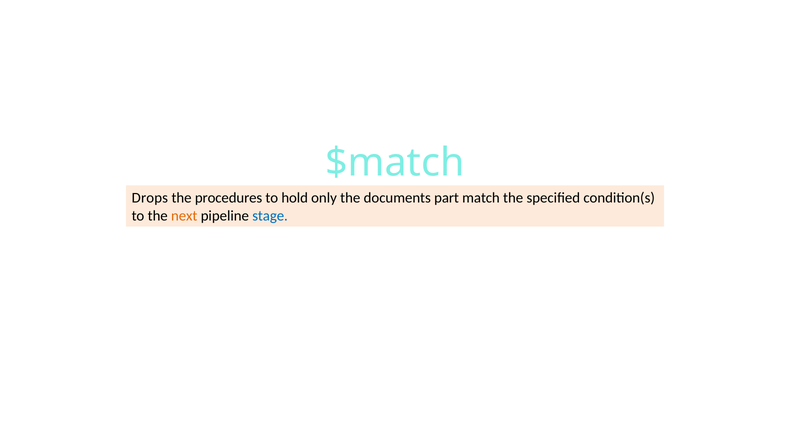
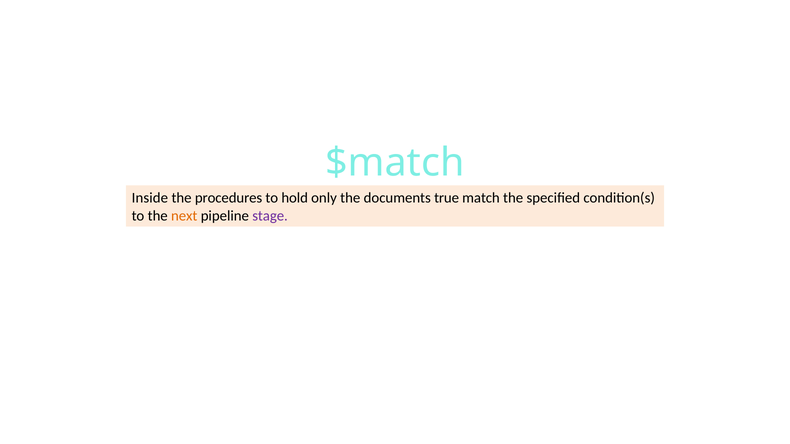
Drops: Drops -> Inside
part: part -> true
stage colour: blue -> purple
